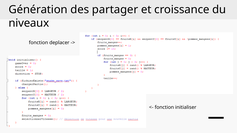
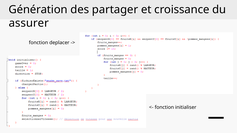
niveaux: niveaux -> assurer
